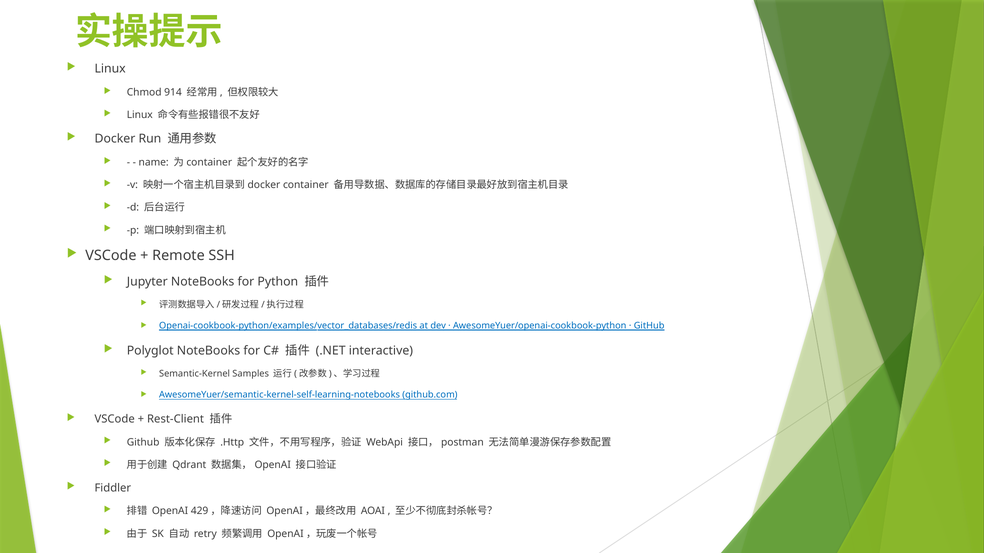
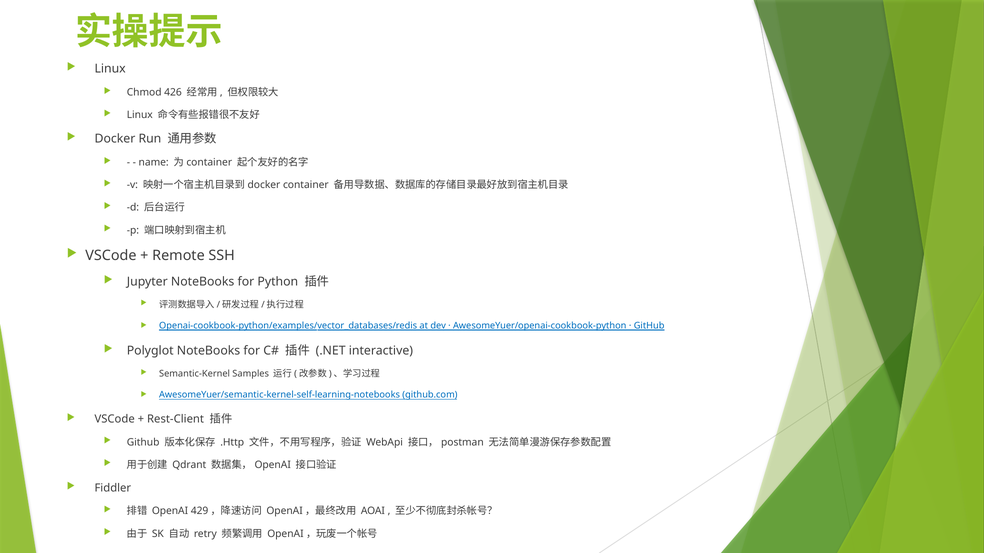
914: 914 -> 426
